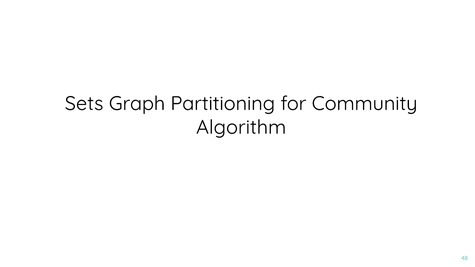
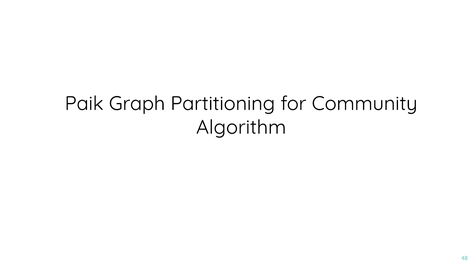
Sets: Sets -> Paik
